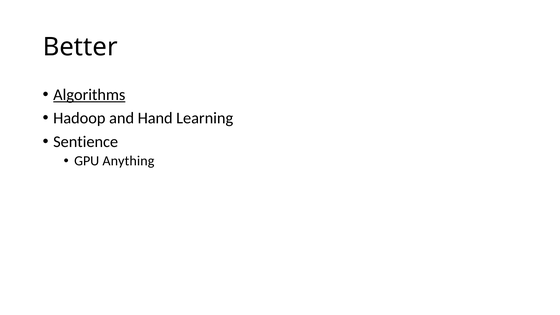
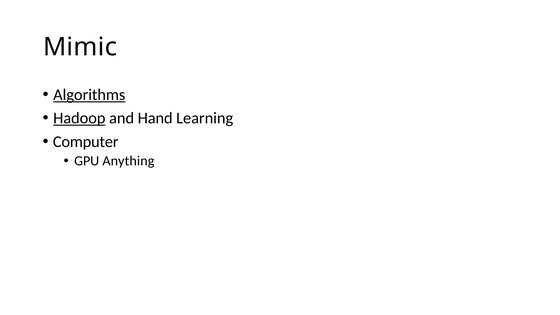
Better: Better -> Mimic
Hadoop underline: none -> present
Sentience: Sentience -> Computer
